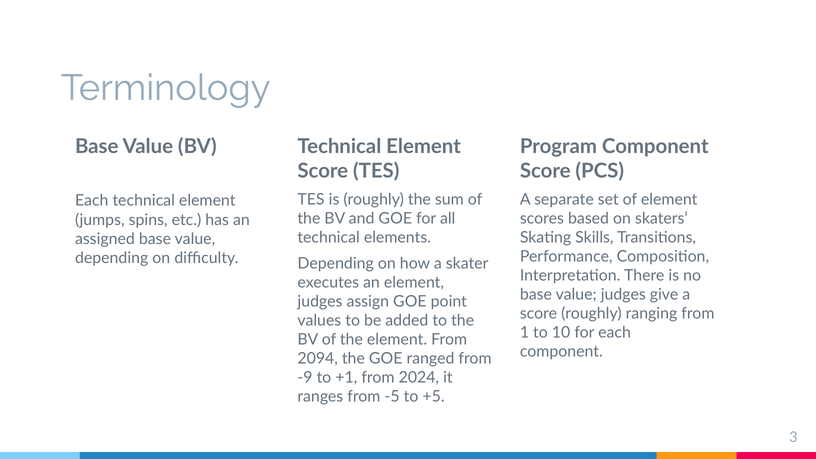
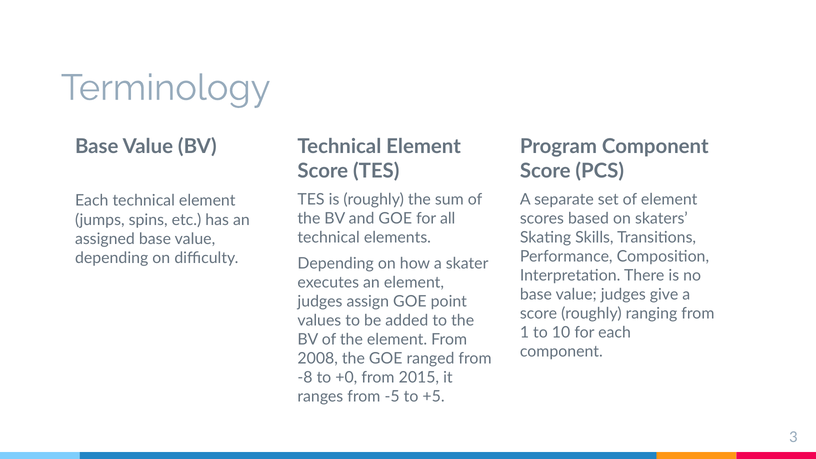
2094: 2094 -> 2008
-9: -9 -> -8
+1: +1 -> +0
2024: 2024 -> 2015
